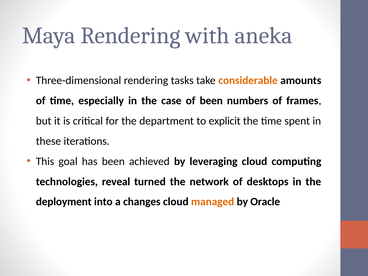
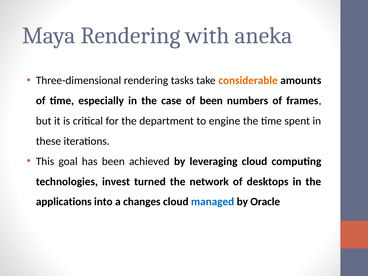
explicit: explicit -> engine
reveal: reveal -> invest
deployment: deployment -> applications
managed colour: orange -> blue
